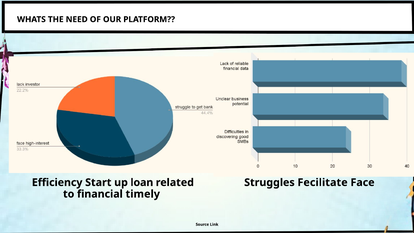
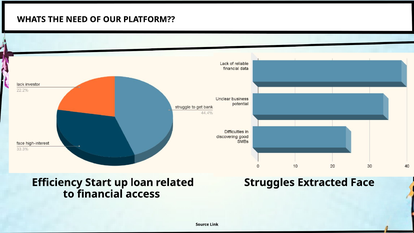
Fecilitate: Fecilitate -> Extracted
timely: timely -> access
